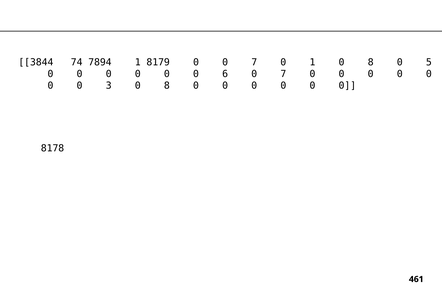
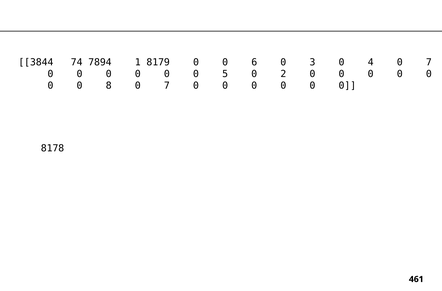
0 0 7: 7 -> 6
0 1: 1 -> 3
8 at (371, 62): 8 -> 4
5 at (429, 62): 5 -> 7
6: 6 -> 5
7 at (283, 74): 7 -> 2
3: 3 -> 8
8 at (167, 85): 8 -> 7
